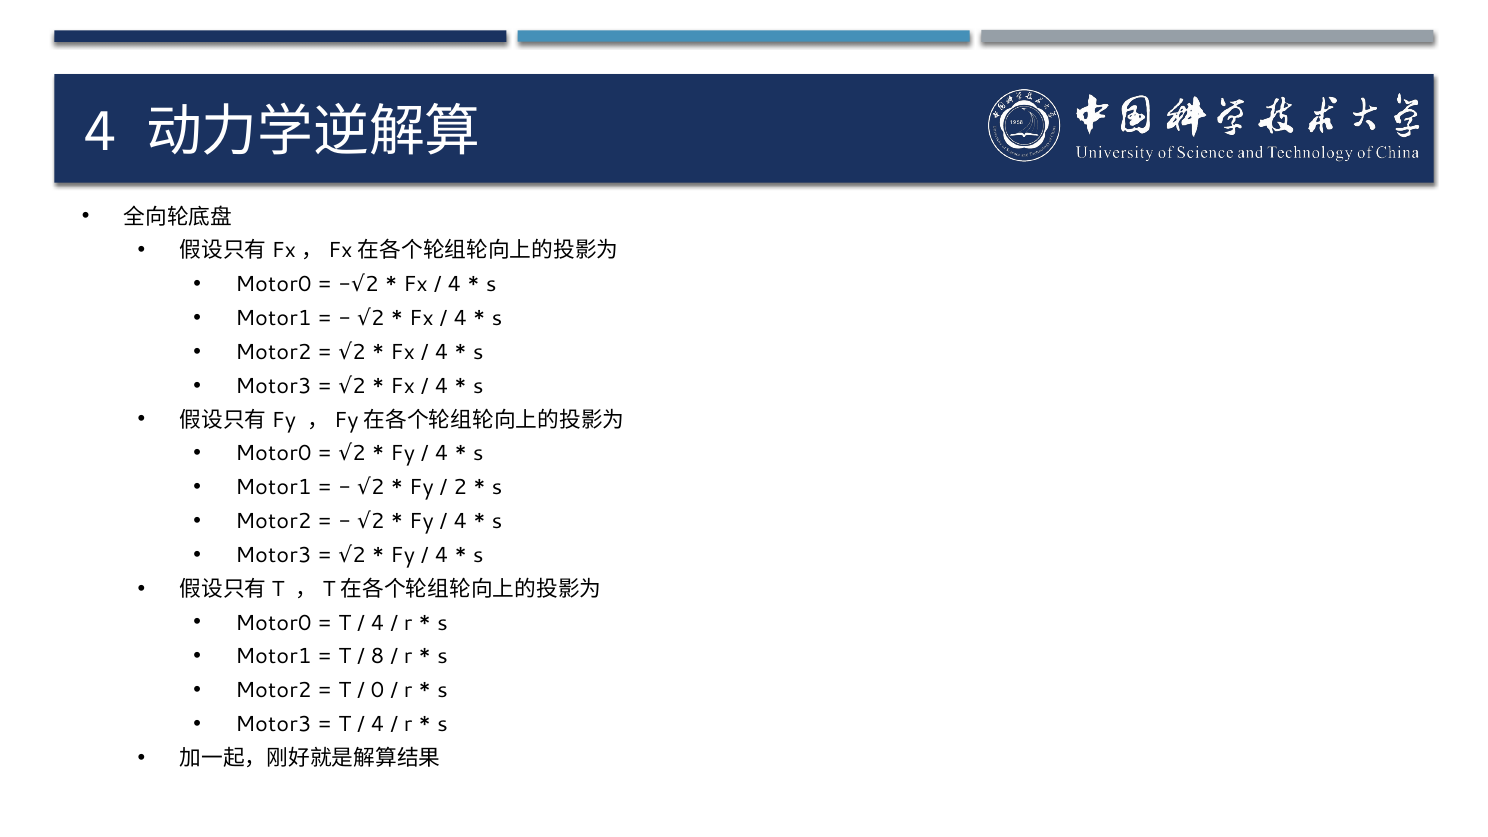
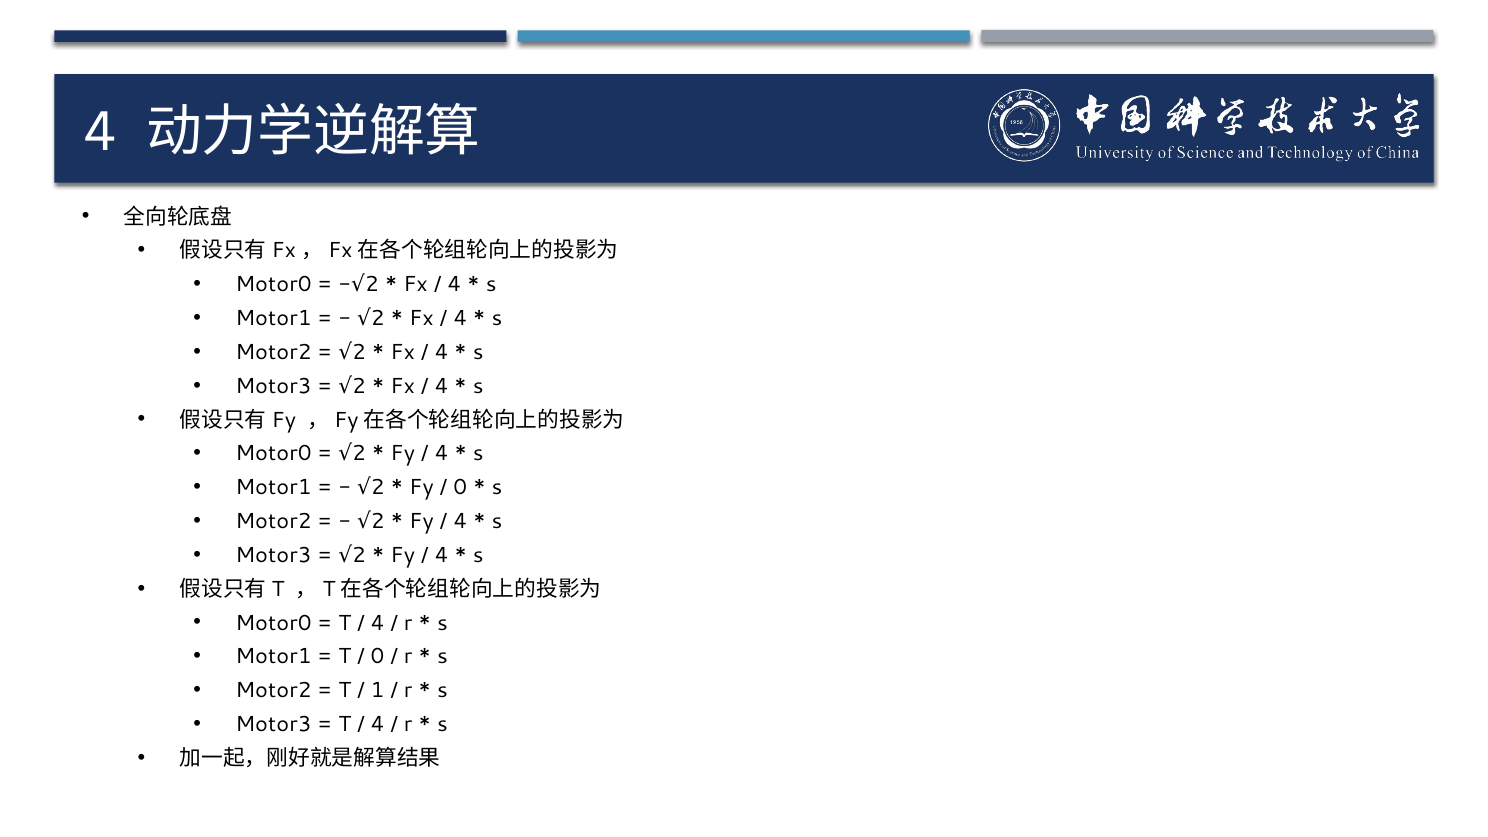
2 at (460, 488): 2 -> 0
8 at (377, 657): 8 -> 0
0: 0 -> 1
